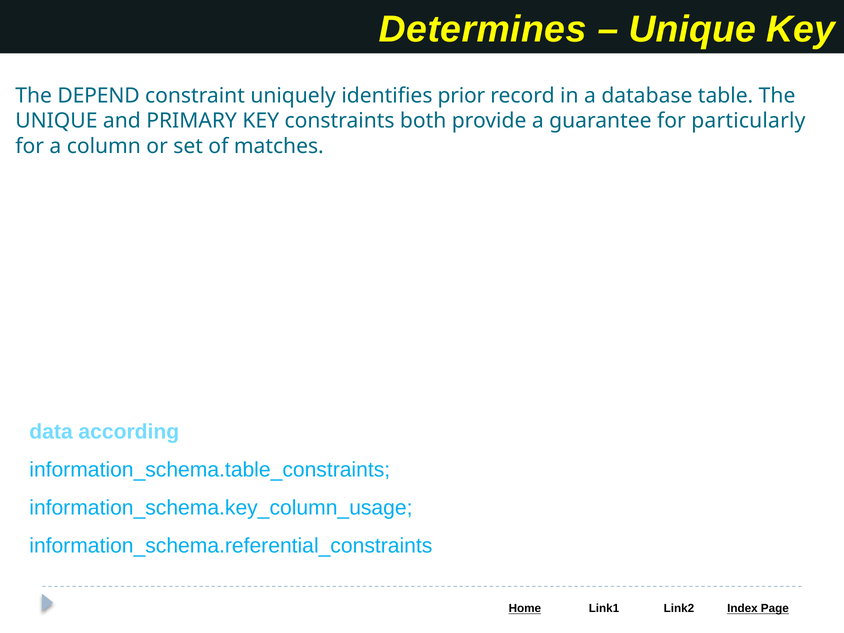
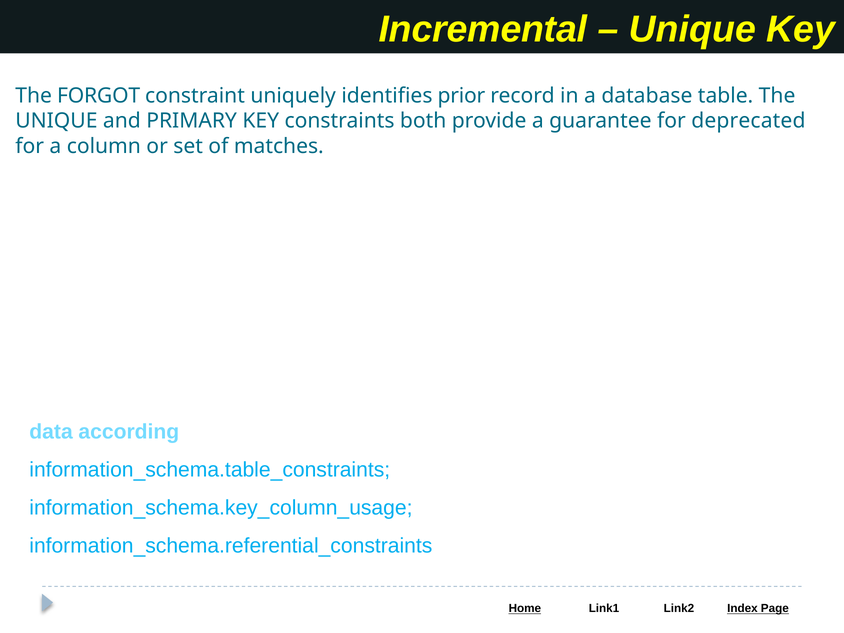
Determines: Determines -> Incremental
DEPEND: DEPEND -> FORGOT
particularly: particularly -> deprecated
